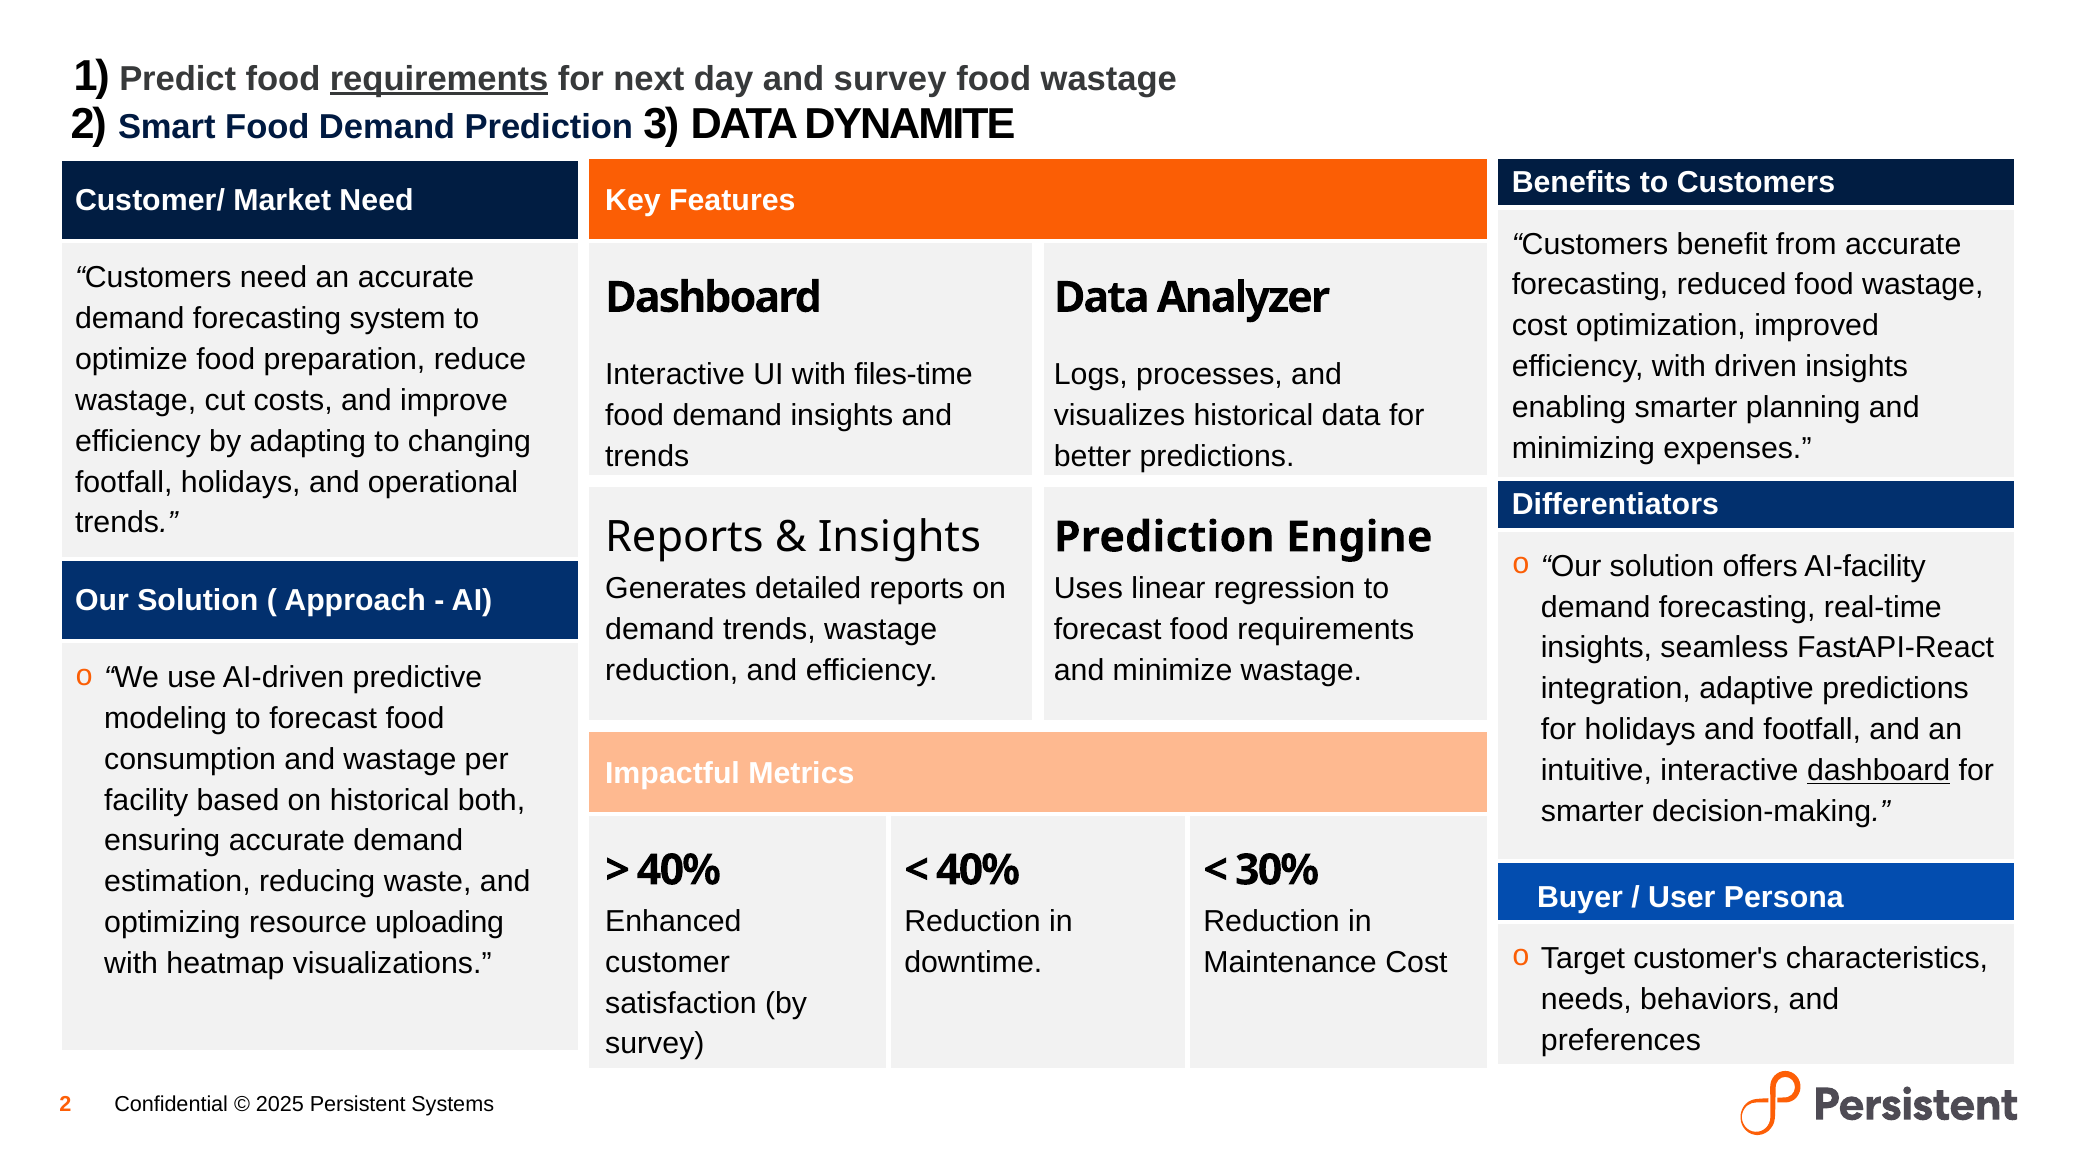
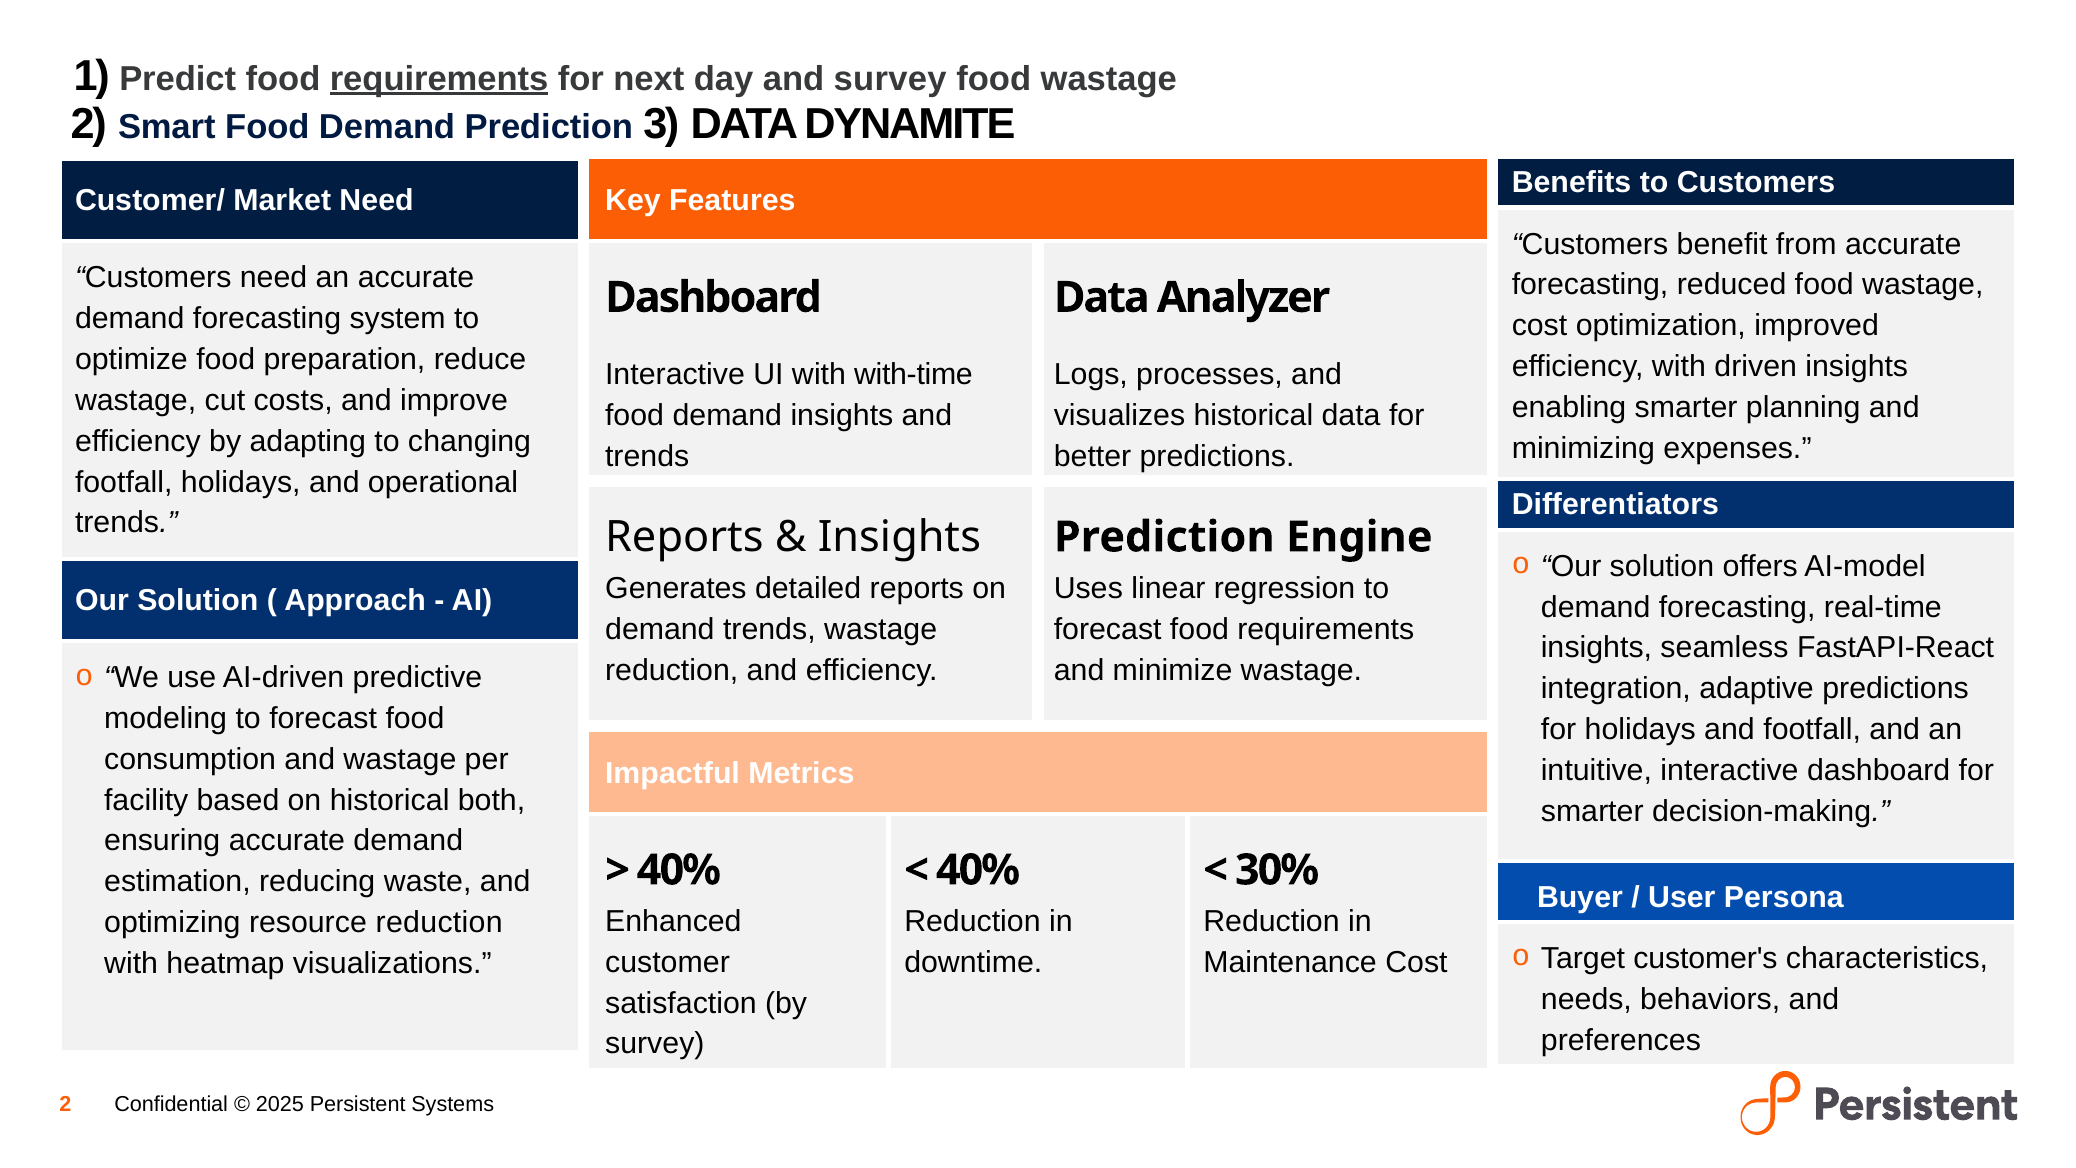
files-time: files-time -> with-time
AI-facility: AI-facility -> AI-model
dashboard at (1879, 770) underline: present -> none
resource uploading: uploading -> reduction
